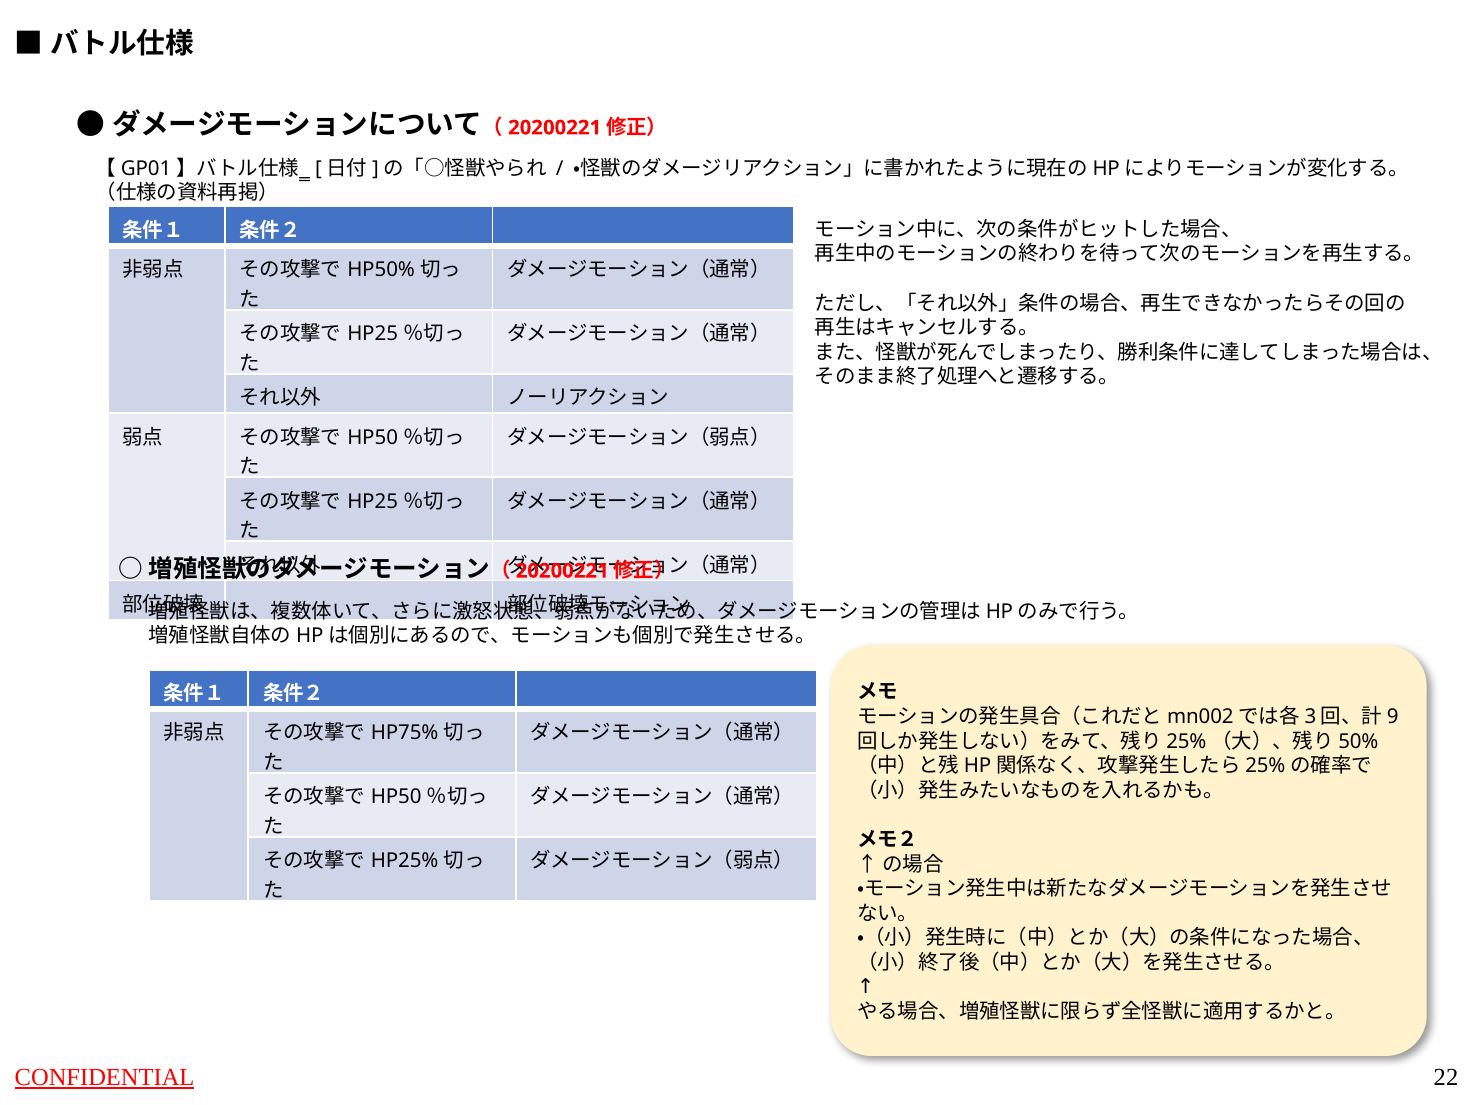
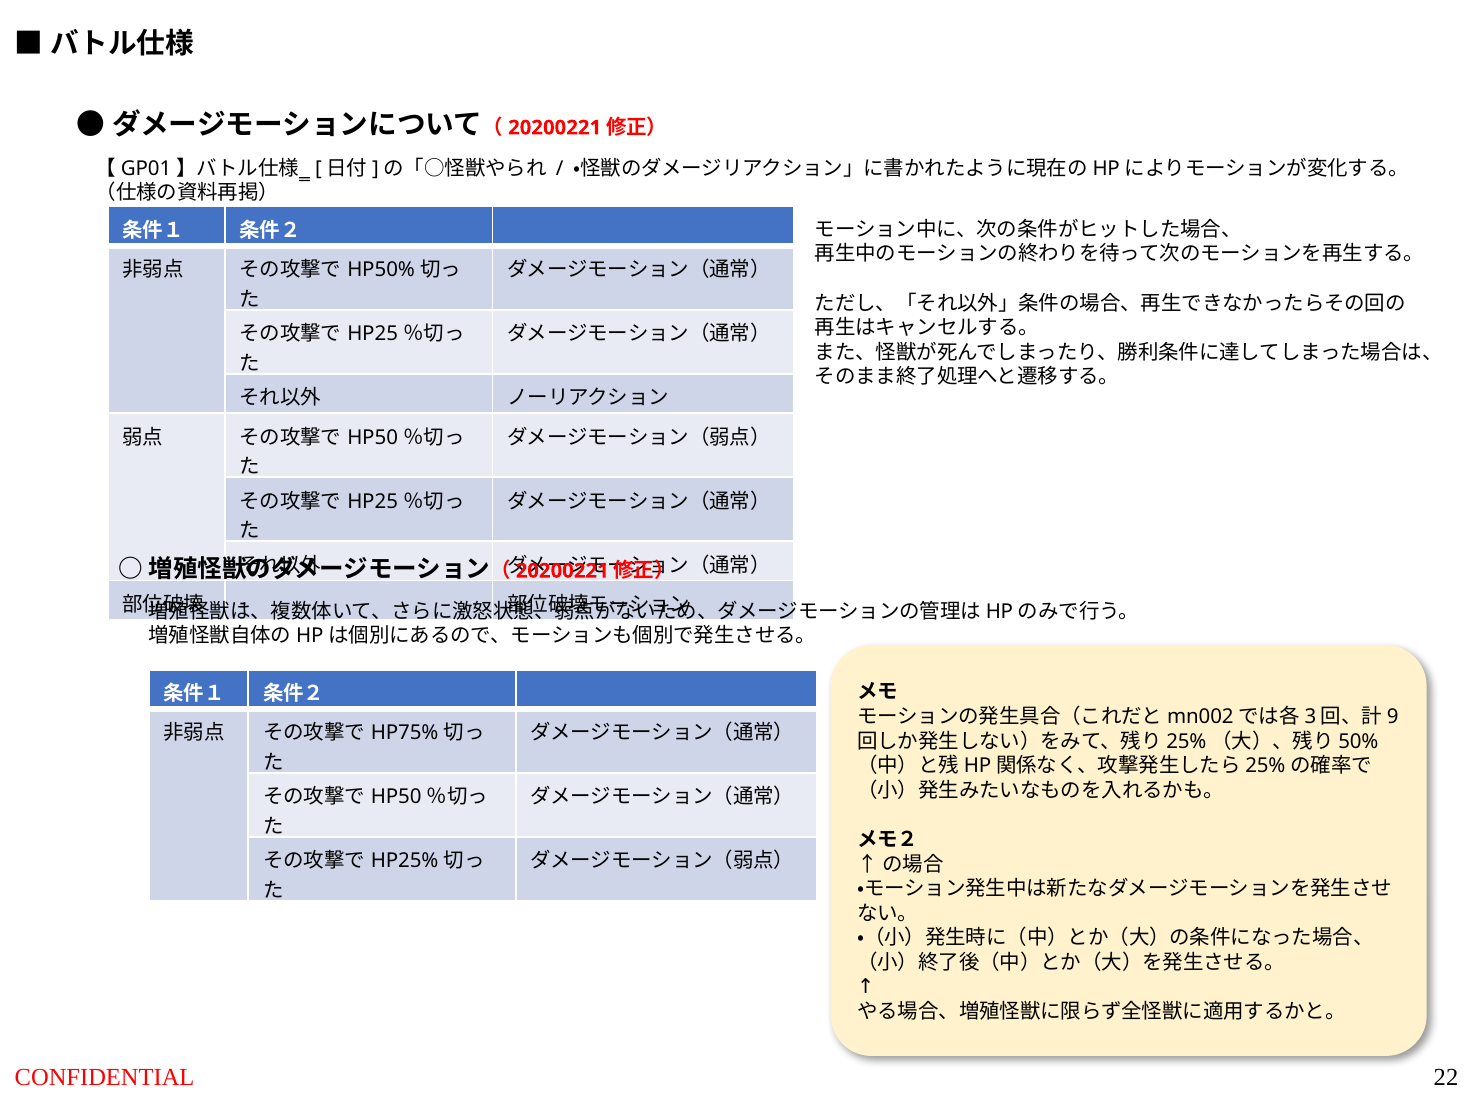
CONFIDENTIAL underline: present -> none
